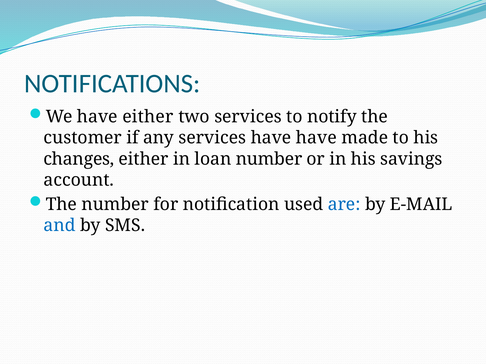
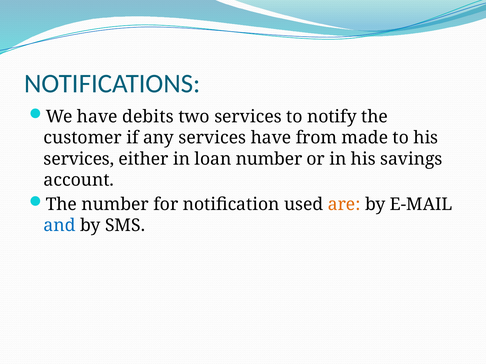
have either: either -> debits
have have: have -> from
changes at (79, 159): changes -> services
are colour: blue -> orange
